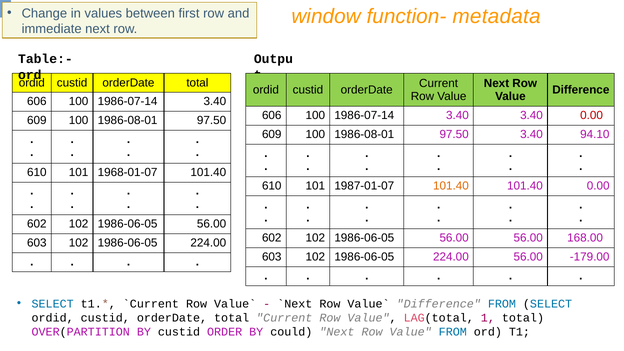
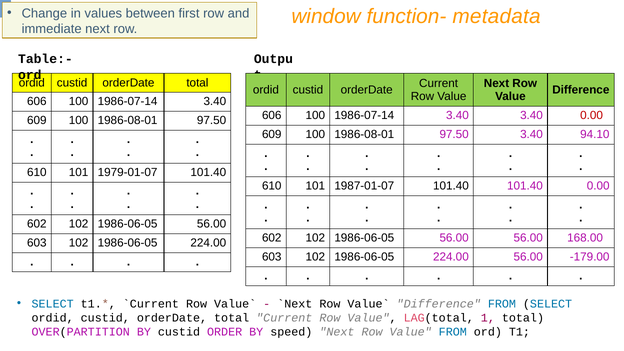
1968-01-07: 1968-01-07 -> 1979-01-07
101.40 at (451, 186) colour: orange -> black
could: could -> speed
